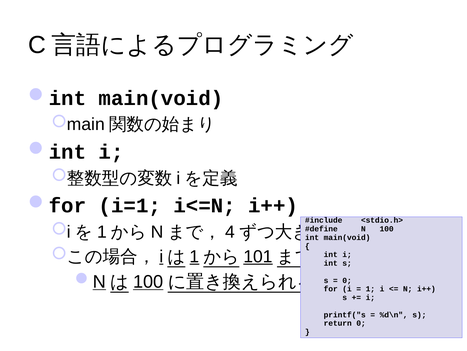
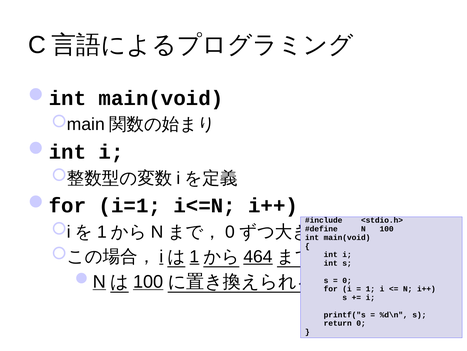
4 at (230, 231): 4 -> 0
101: 101 -> 464
